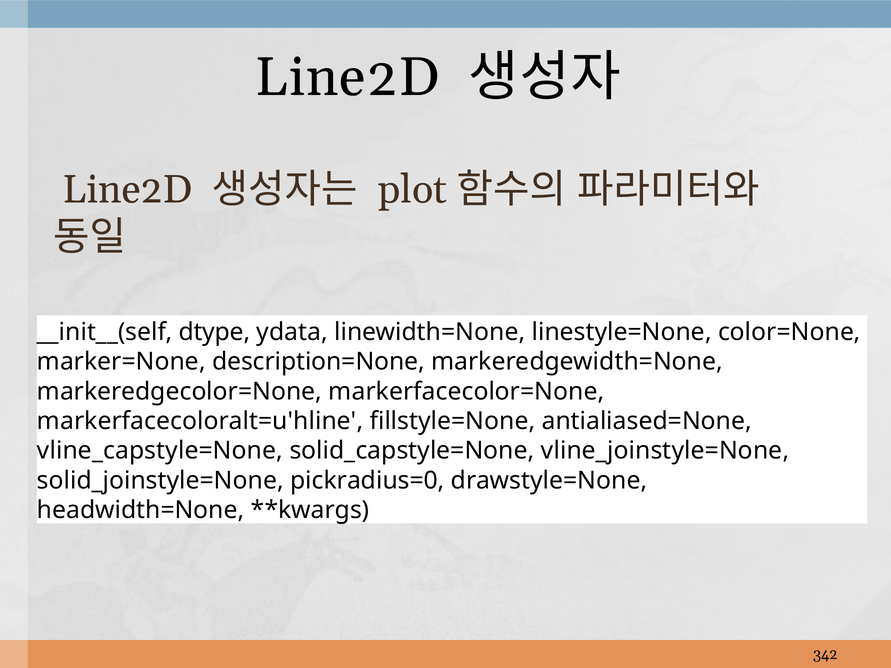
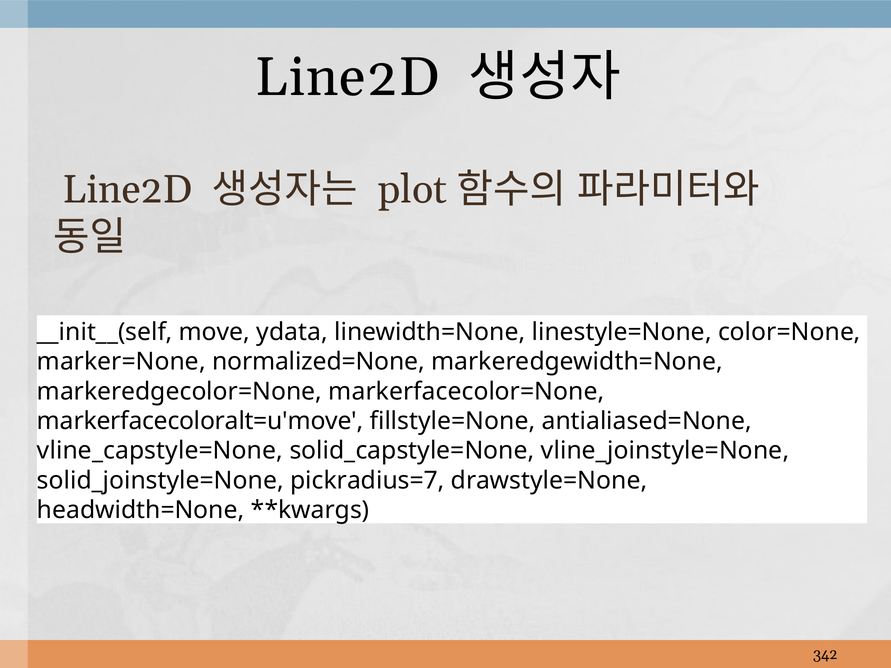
dtype: dtype -> move
description=None: description=None -> normalized=None
markerfacecoloralt=u'hline: markerfacecoloralt=u'hline -> markerfacecoloralt=u'move
pickradius=0: pickradius=0 -> pickradius=7
